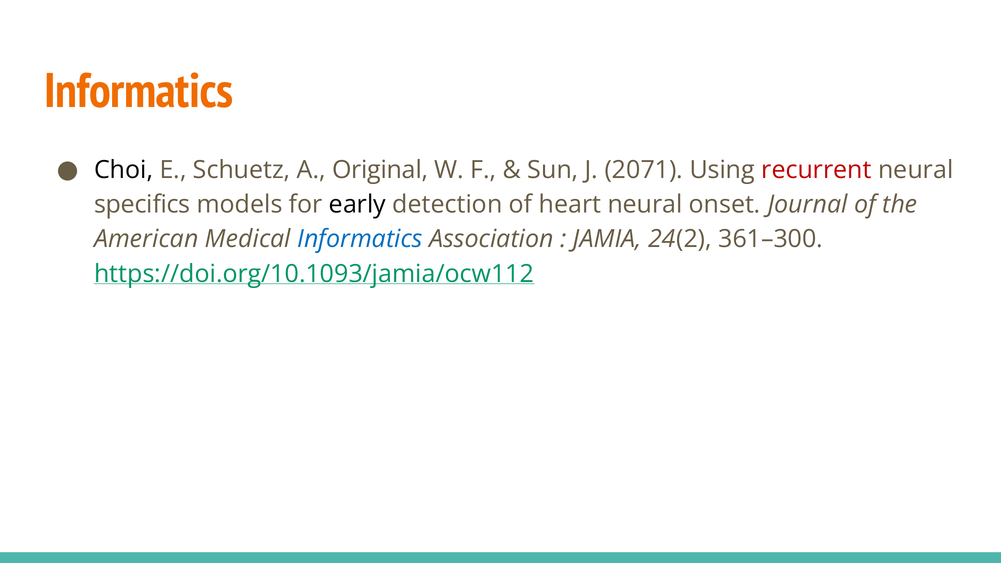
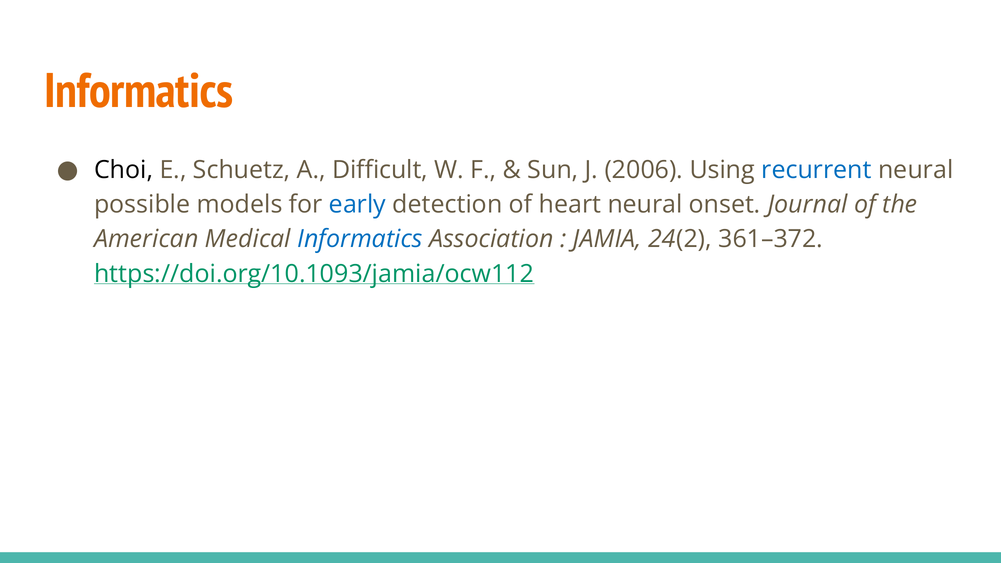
Original: Original -> Difficult
2071: 2071 -> 2006
recurrent colour: red -> blue
specifics: specifics -> possible
early colour: black -> blue
361–300: 361–300 -> 361–372
